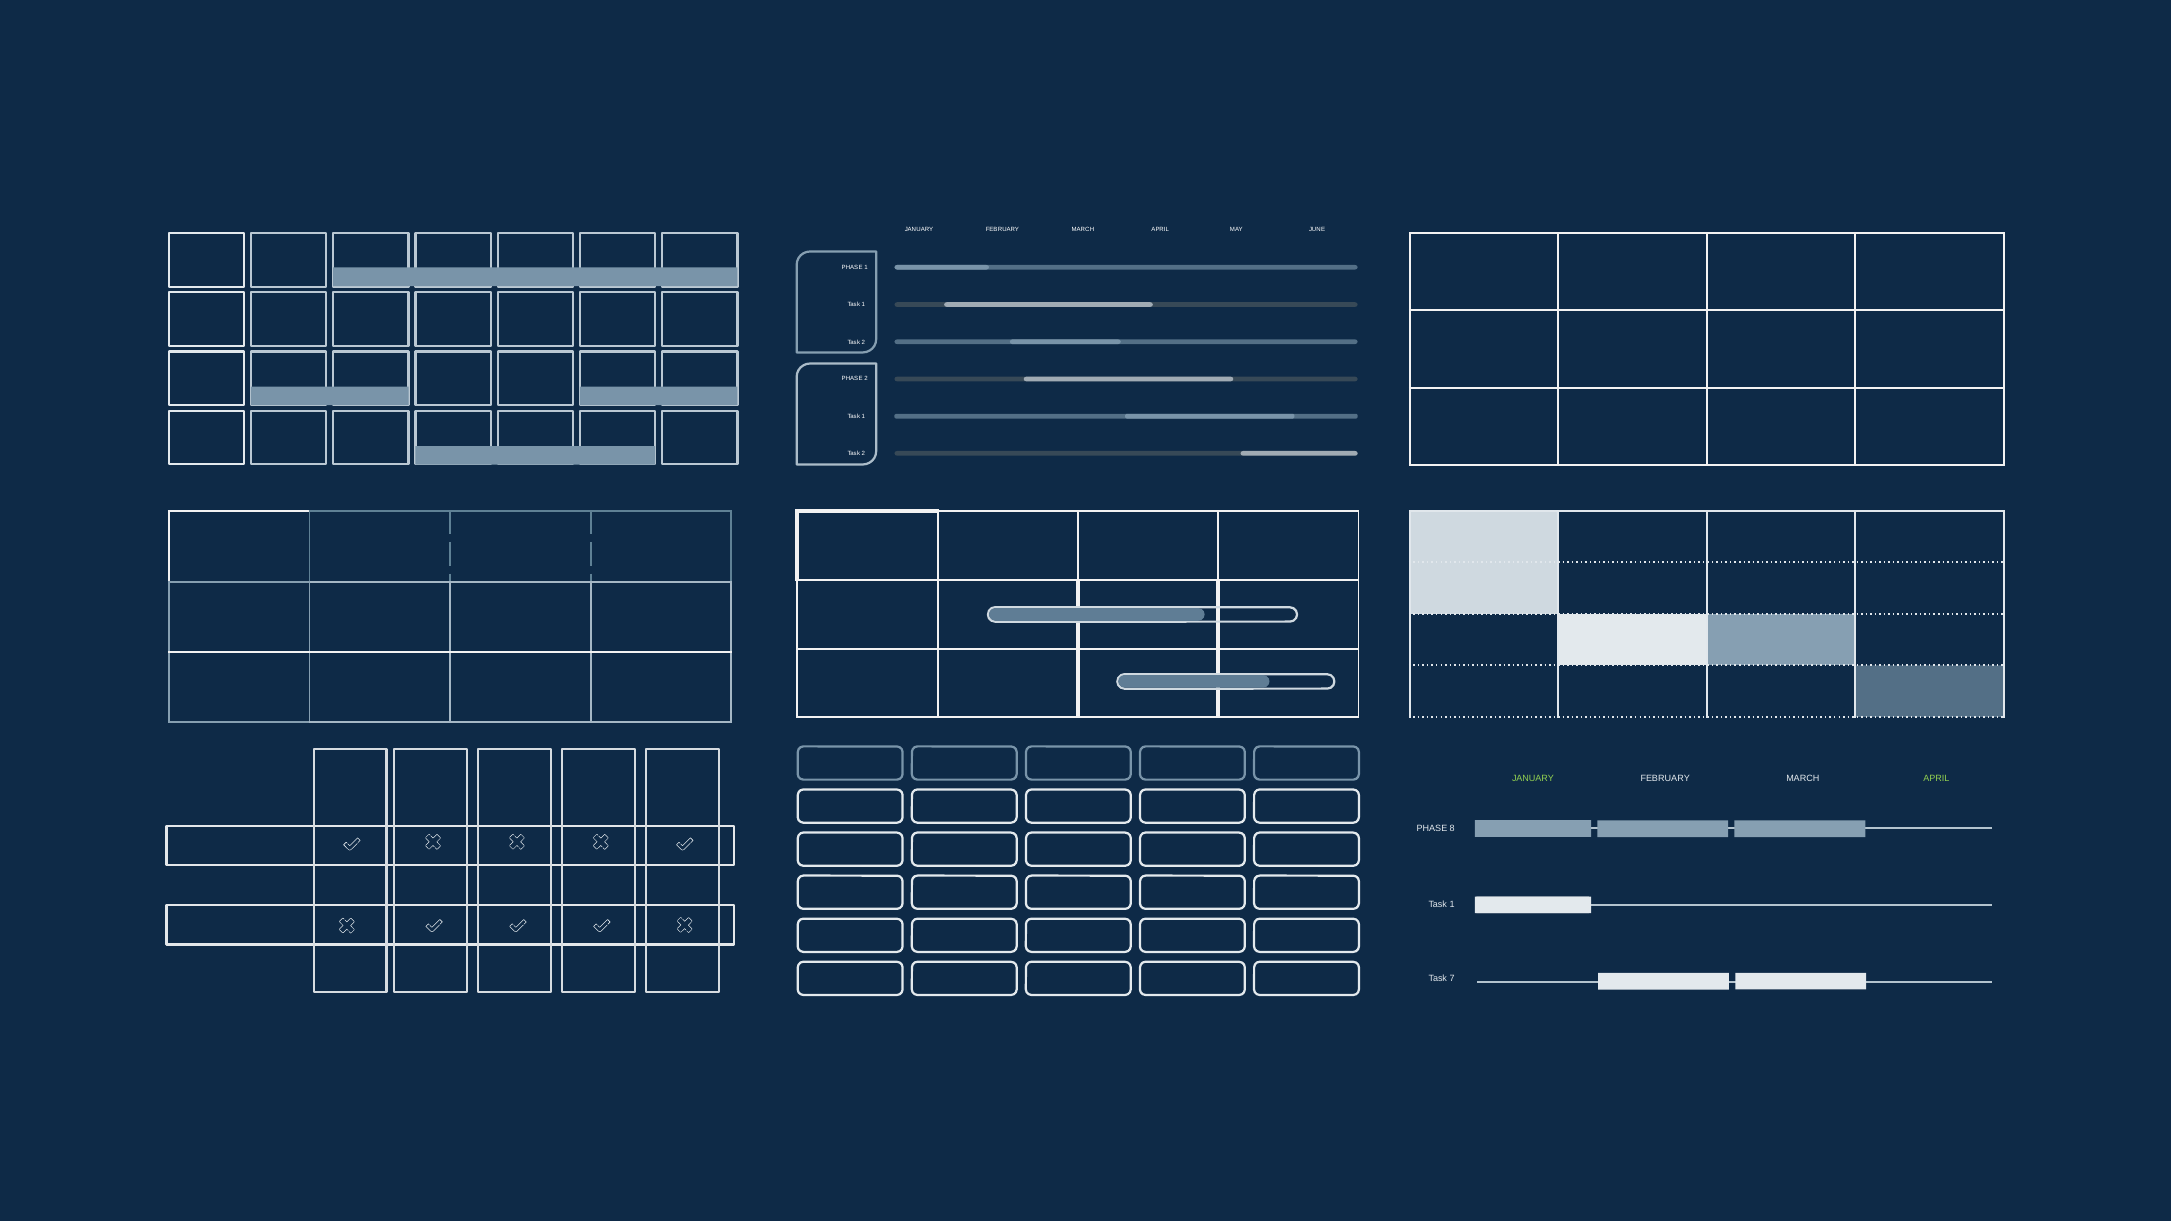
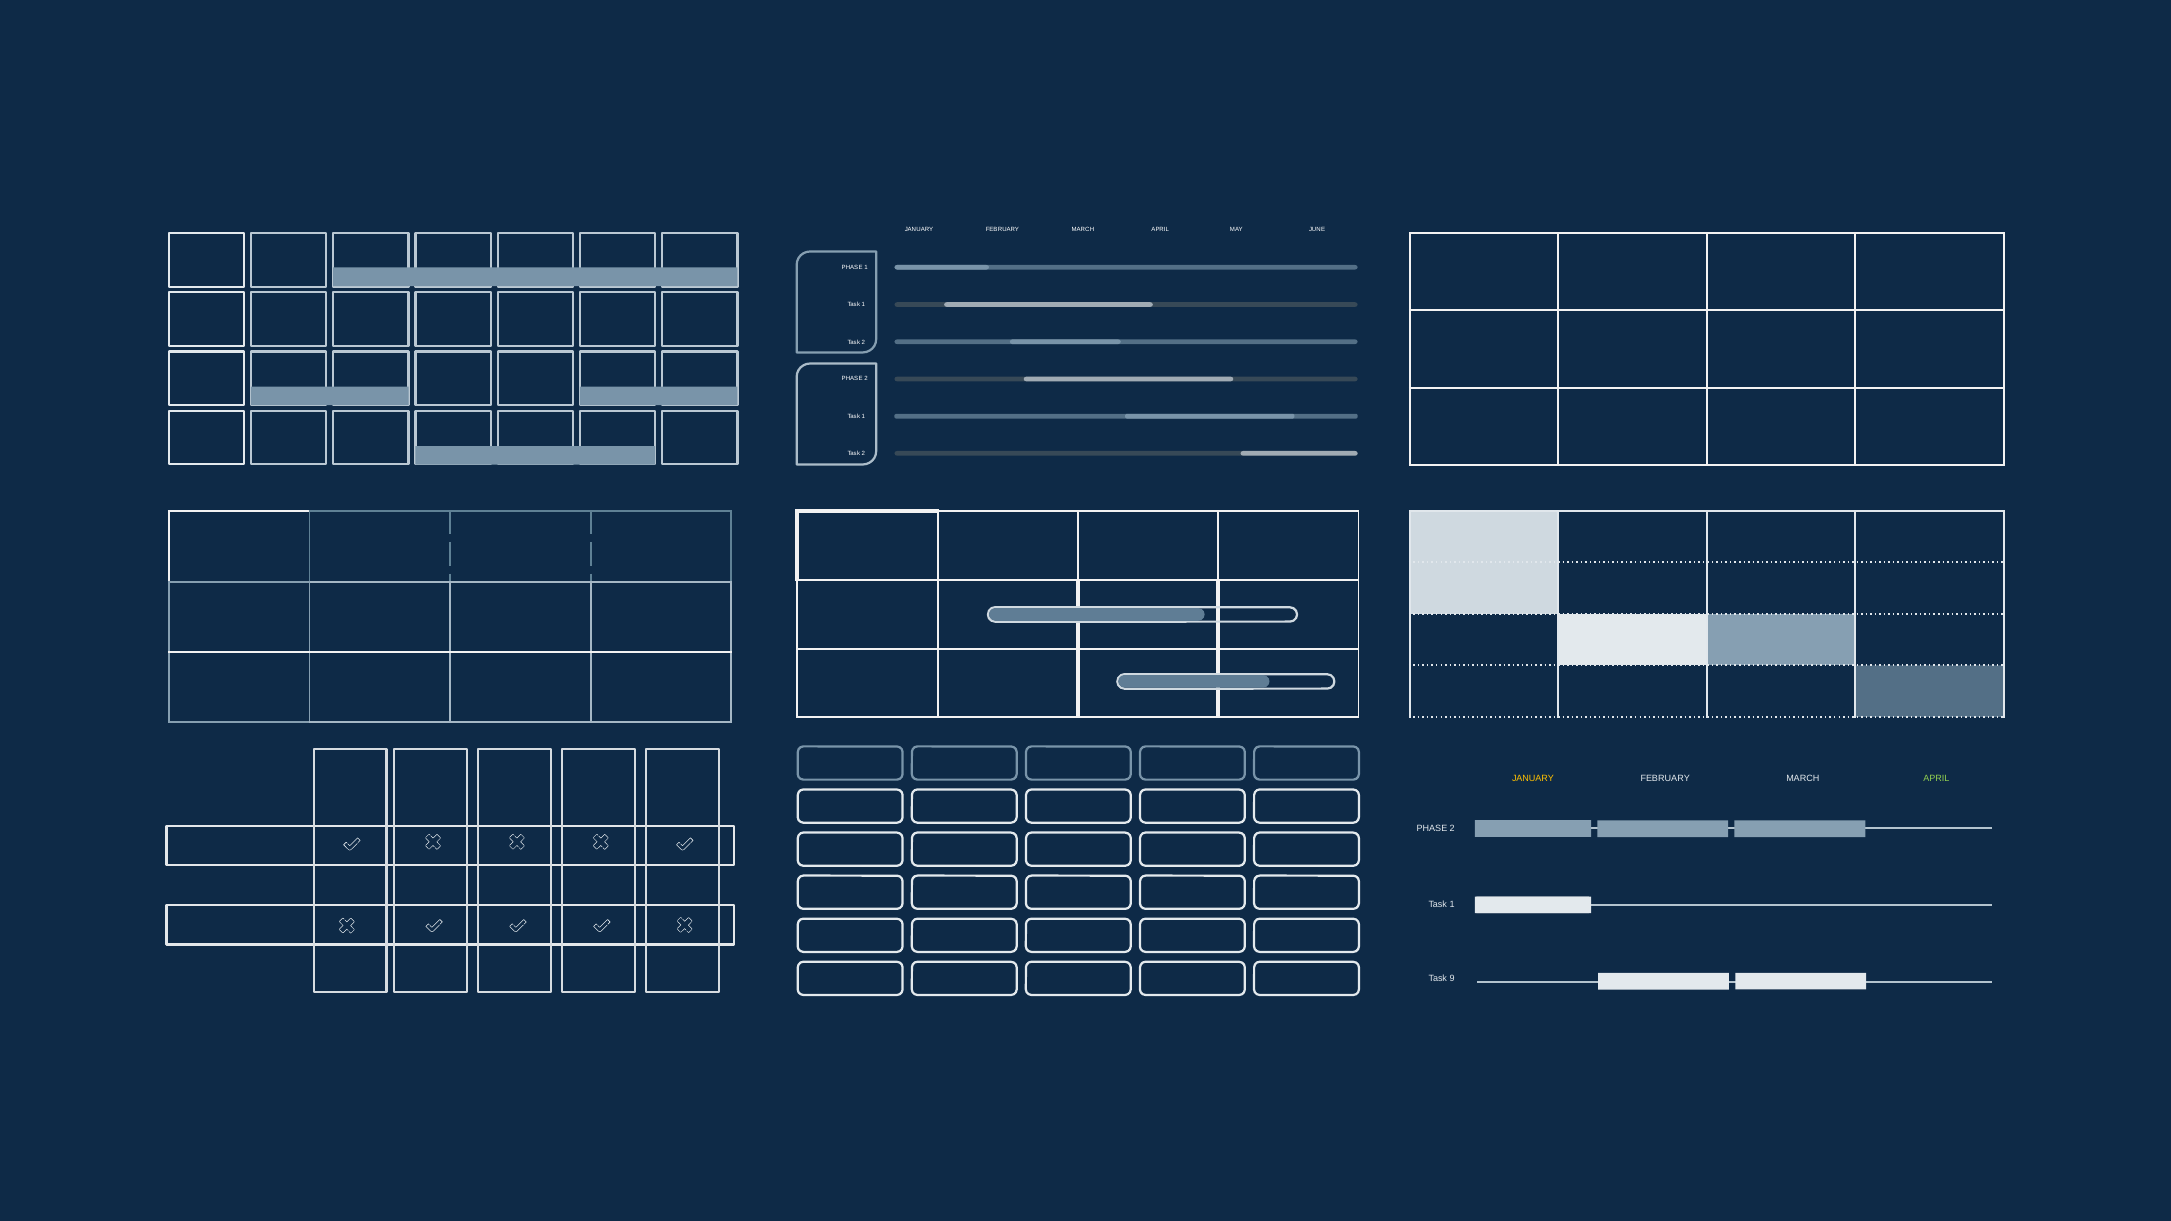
JANUARY at (1533, 779) colour: light green -> yellow
8 at (1452, 829): 8 -> 2
7: 7 -> 9
